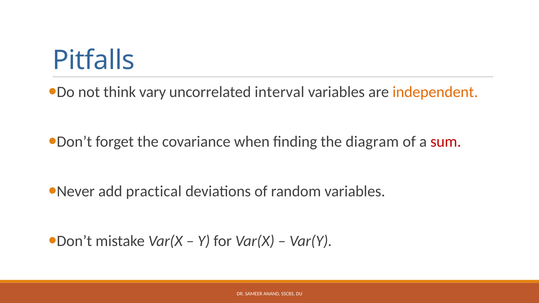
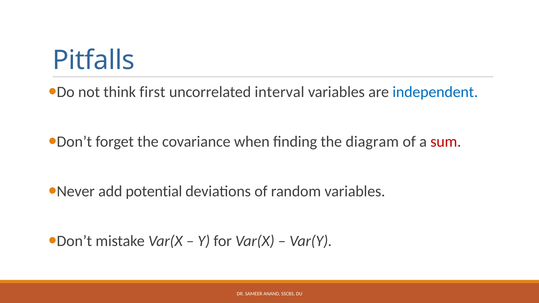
vary: vary -> first
independent colour: orange -> blue
practical: practical -> potential
